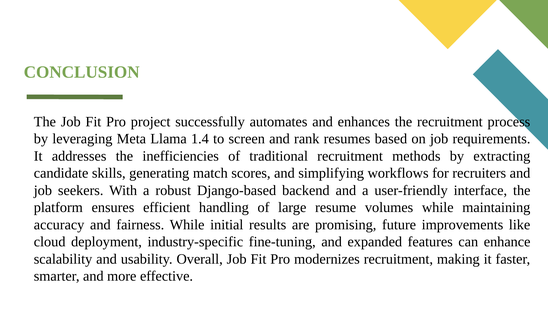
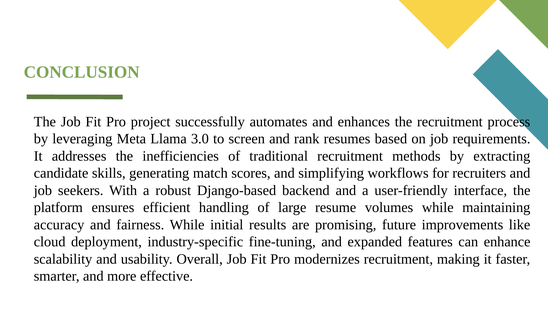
1.4: 1.4 -> 3.0
